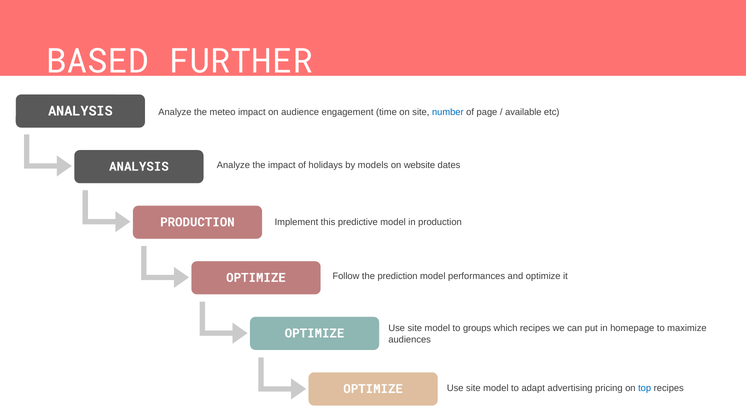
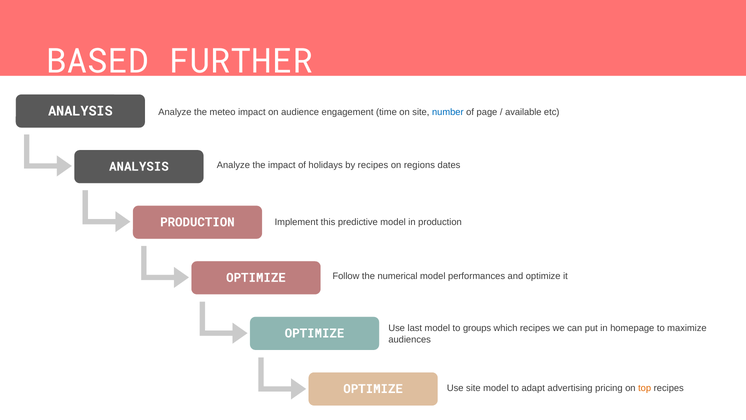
by models: models -> recipes
website: website -> regions
prediction: prediction -> numerical
site at (415, 328): site -> last
top colour: blue -> orange
